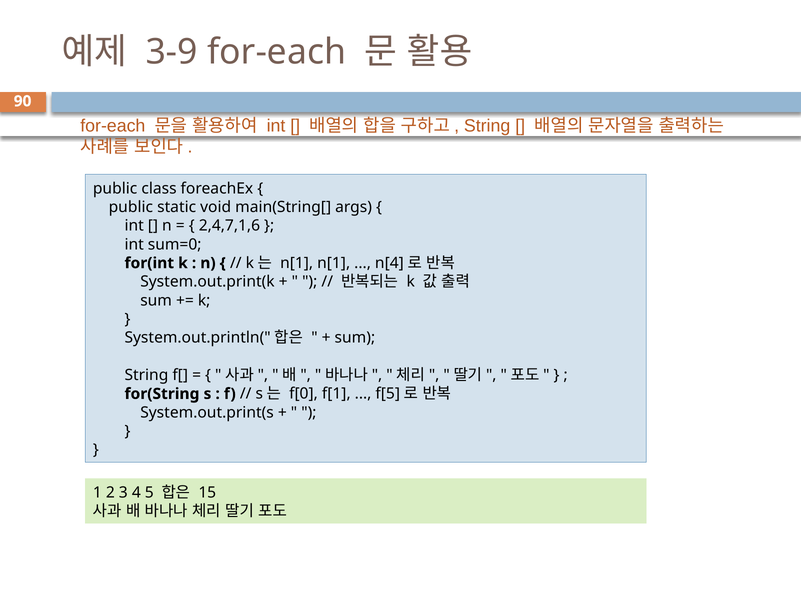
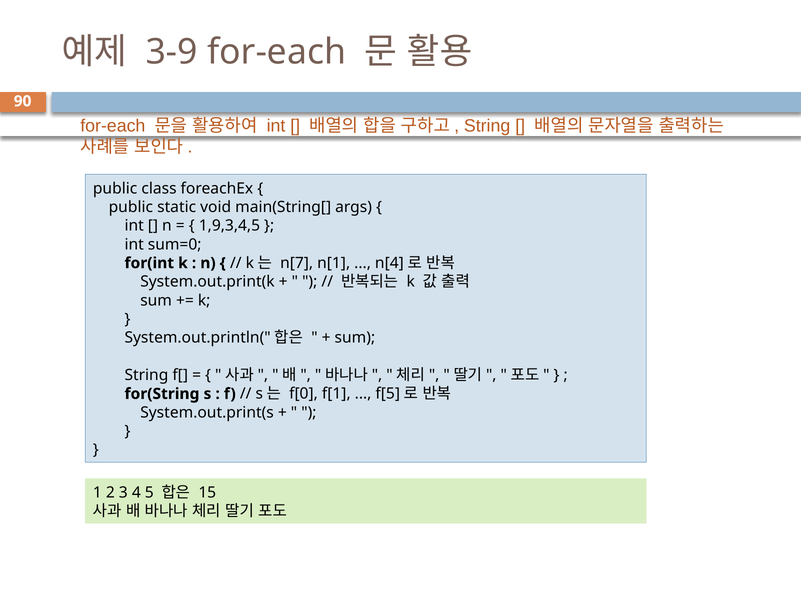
2,4,7,1,6: 2,4,7,1,6 -> 1,9,3,4,5
n[1 at (297, 263): n[1 -> n[7
